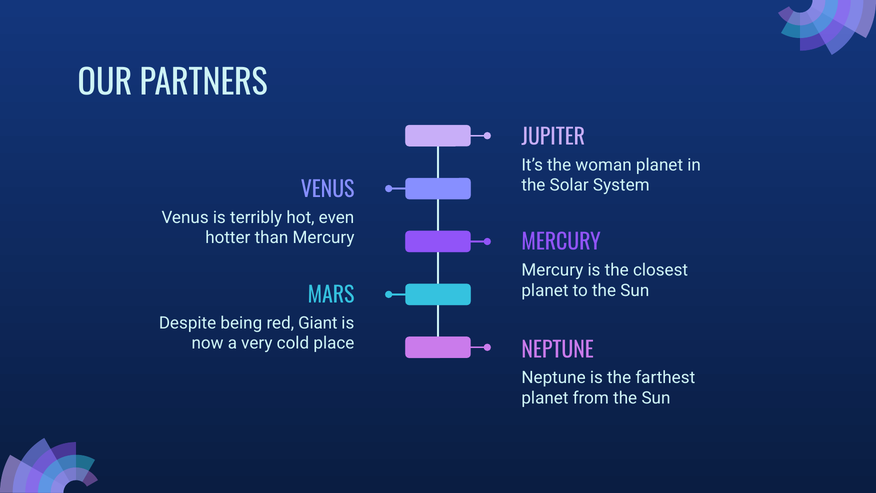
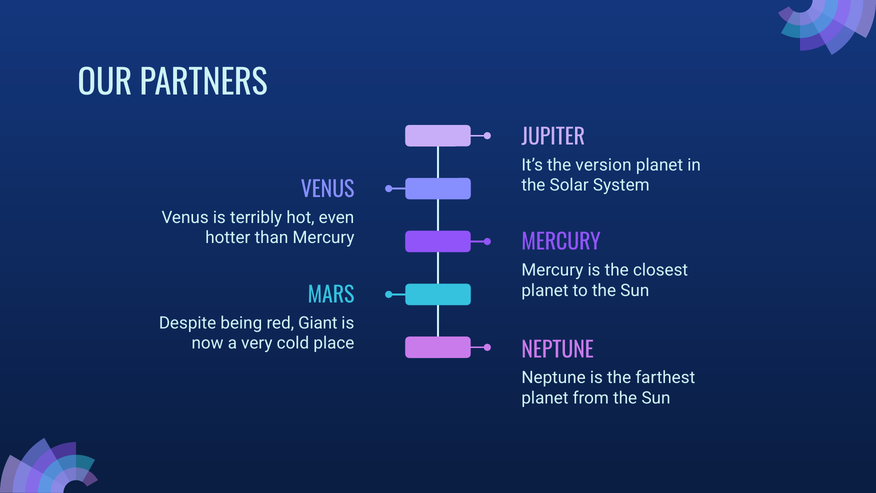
woman: woman -> version
